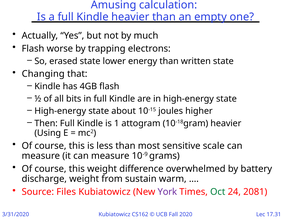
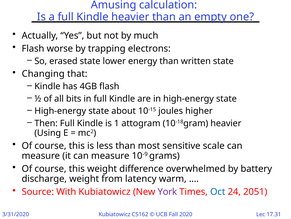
sustain: sustain -> latency
Files: Files -> With
Oct colour: green -> blue
2081: 2081 -> 2051
